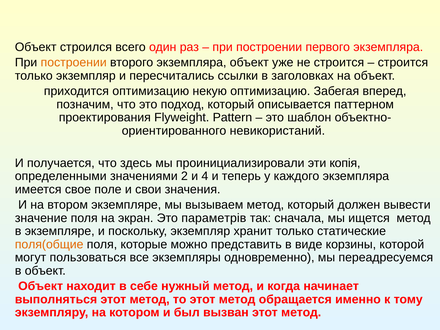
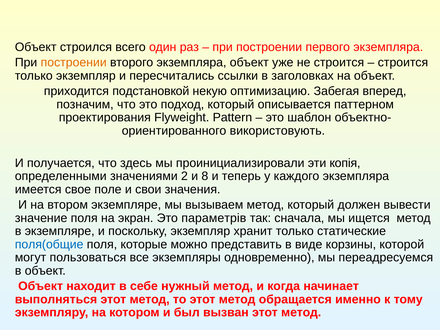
приходится оптимизацию: оптимизацию -> подстановкой
невикористаний: невикористаний -> використовують
4: 4 -> 8
поля(общие colour: orange -> blue
